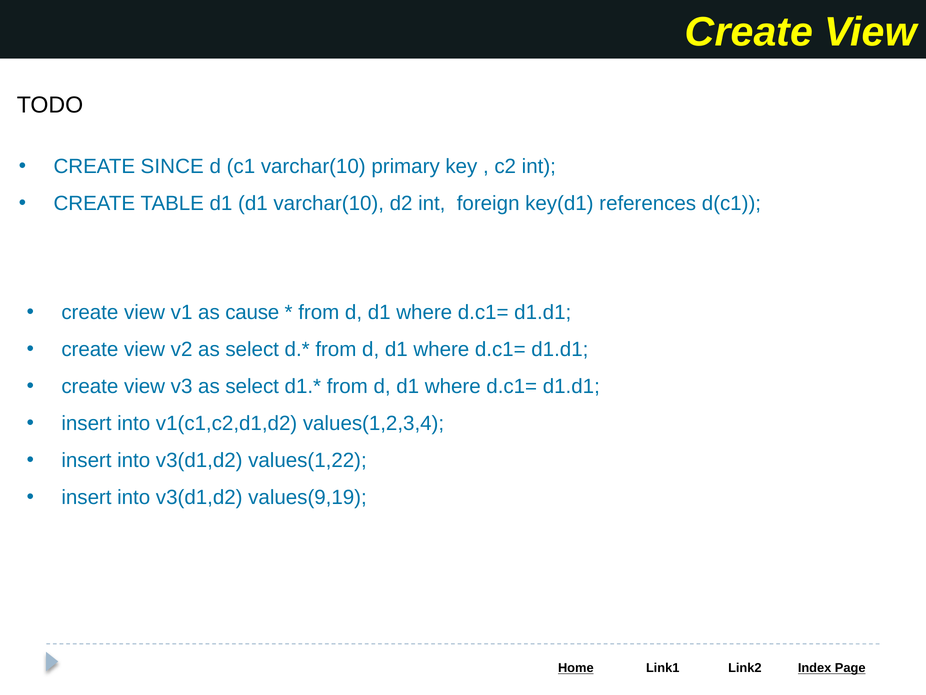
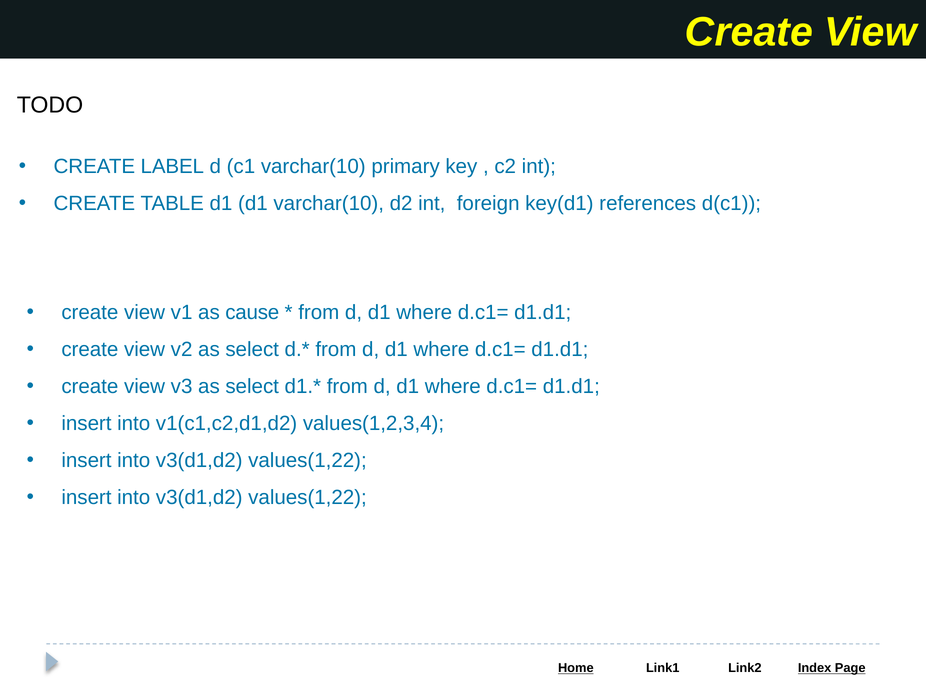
SINCE: SINCE -> LABEL
values(9,19 at (307, 497): values(9,19 -> values(1,22
